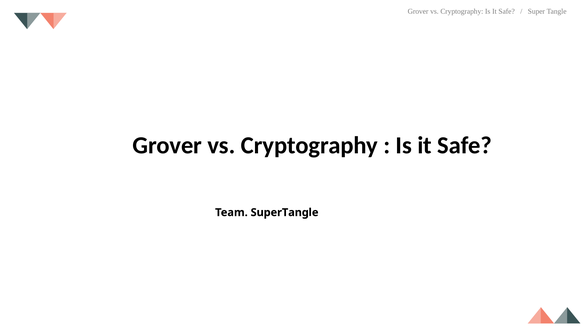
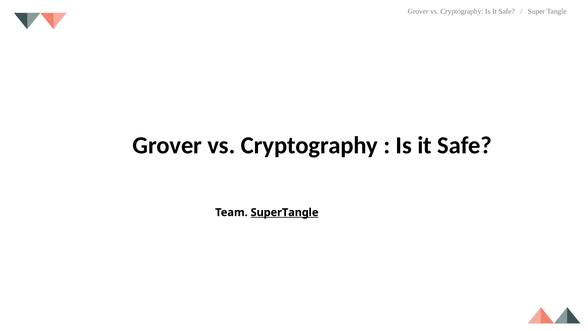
SuperTangle underline: none -> present
